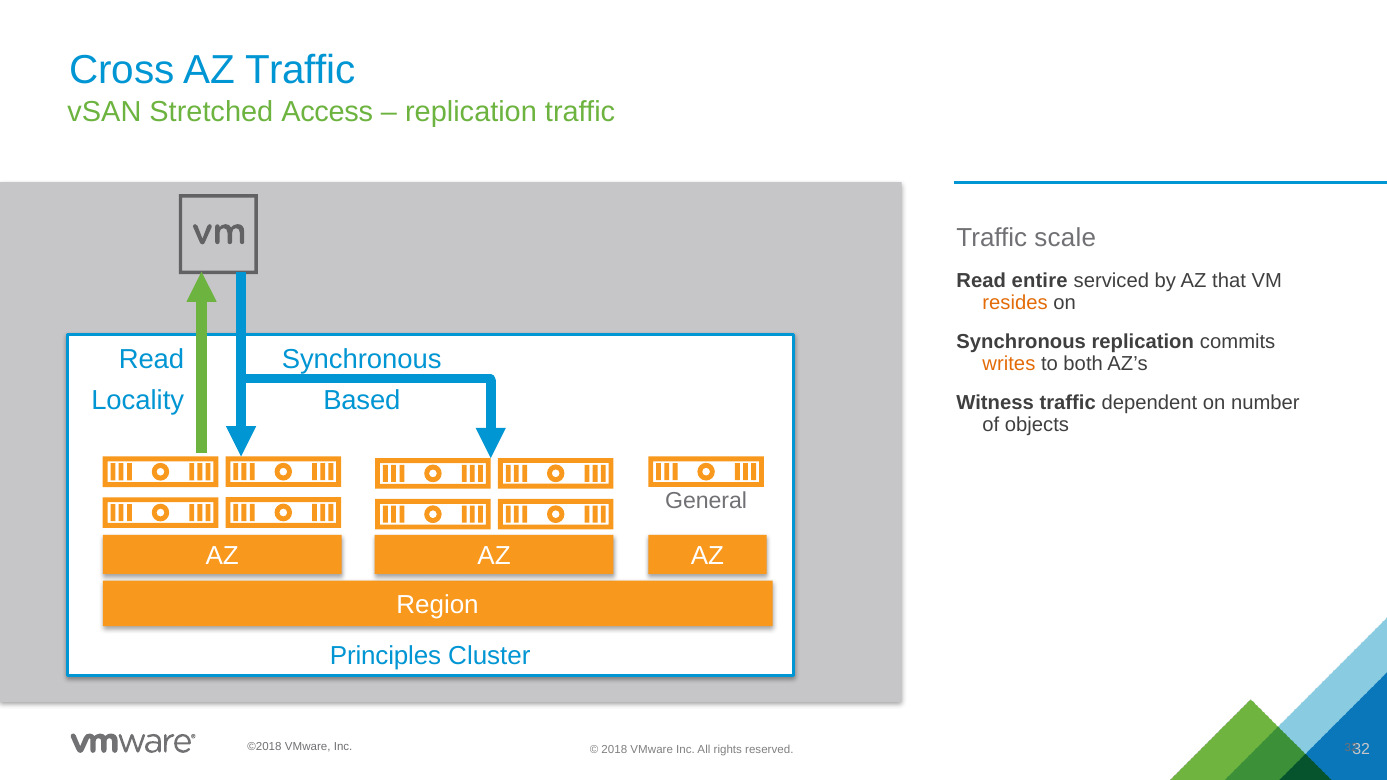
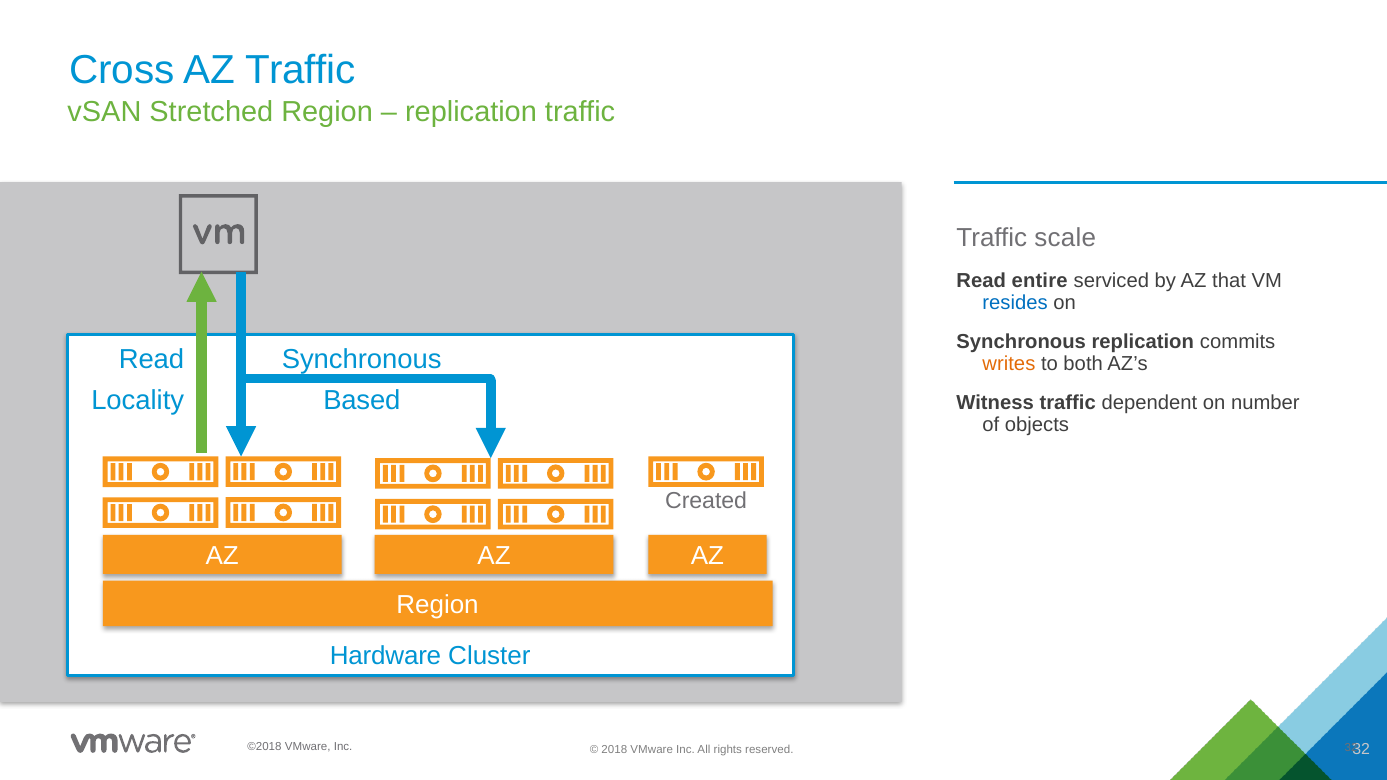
Stretched Access: Access -> Region
resides colour: orange -> blue
General: General -> Created
Principles: Principles -> Hardware
